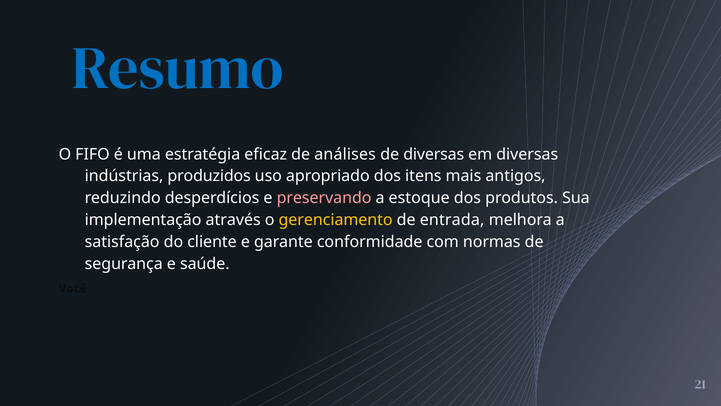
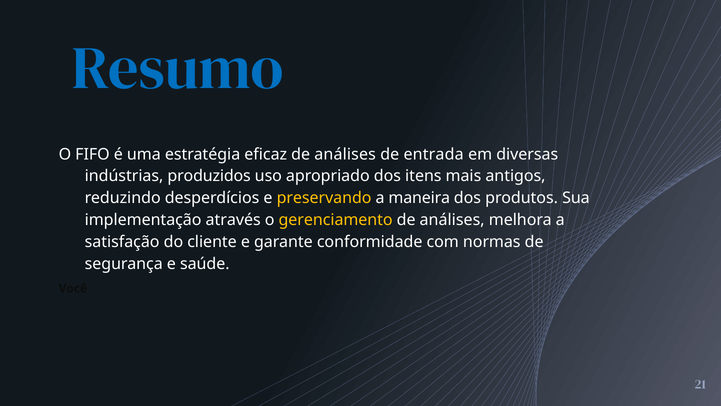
de diversas: diversas -> entrada
preservando colour: pink -> yellow
estoque: estoque -> maneira
entrada at (452, 220): entrada -> análises
